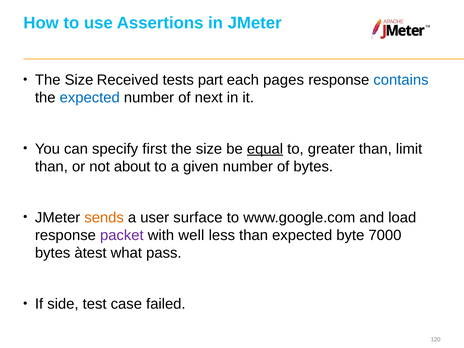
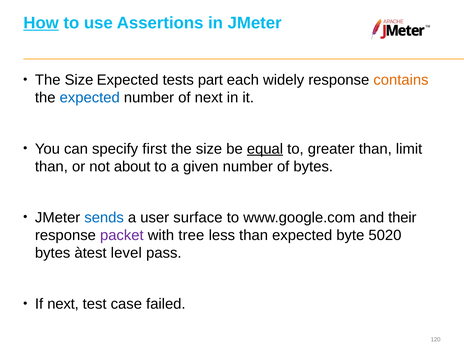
How underline: none -> present
Size Received: Received -> Expected
pages: pages -> widely
contains colour: blue -> orange
sends colour: orange -> blue
load: load -> their
well: well -> tree
7000: 7000 -> 5020
what: what -> level
If side: side -> next
